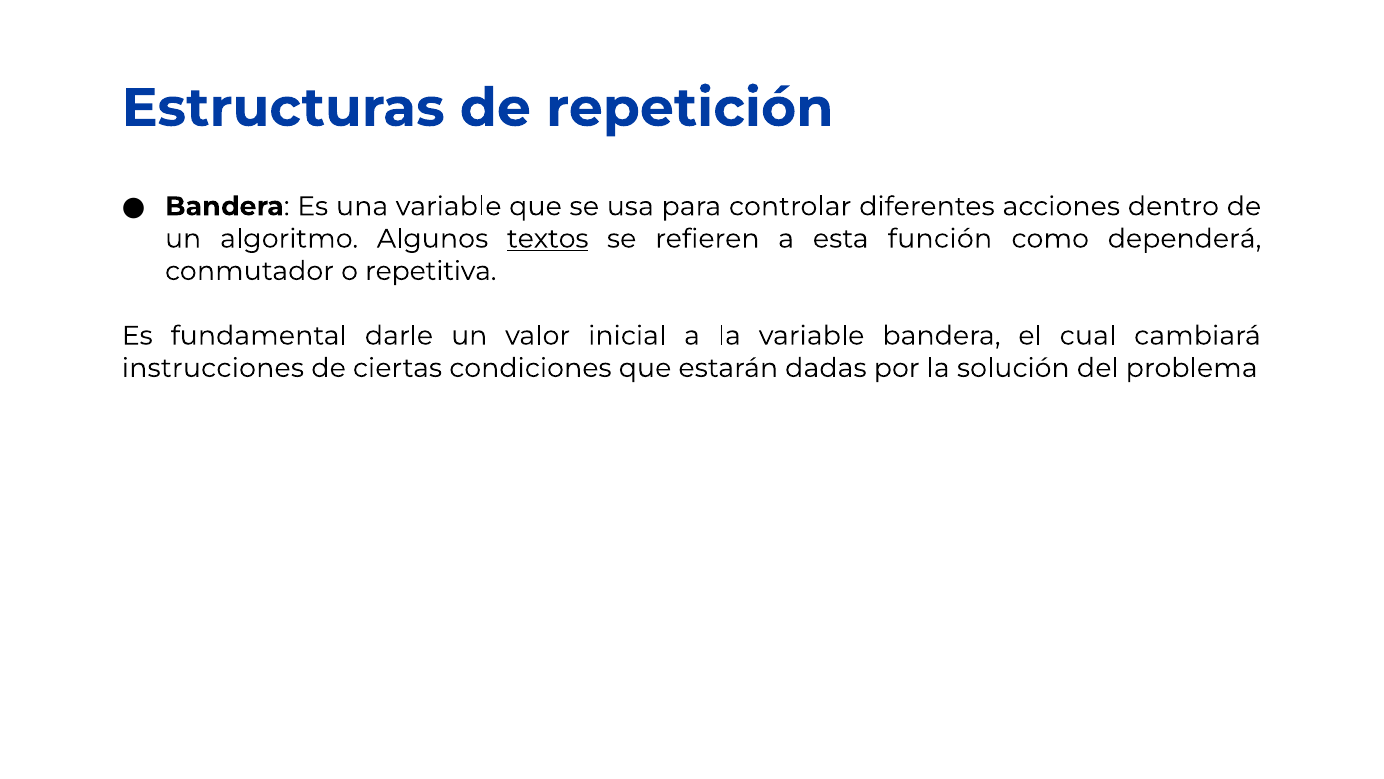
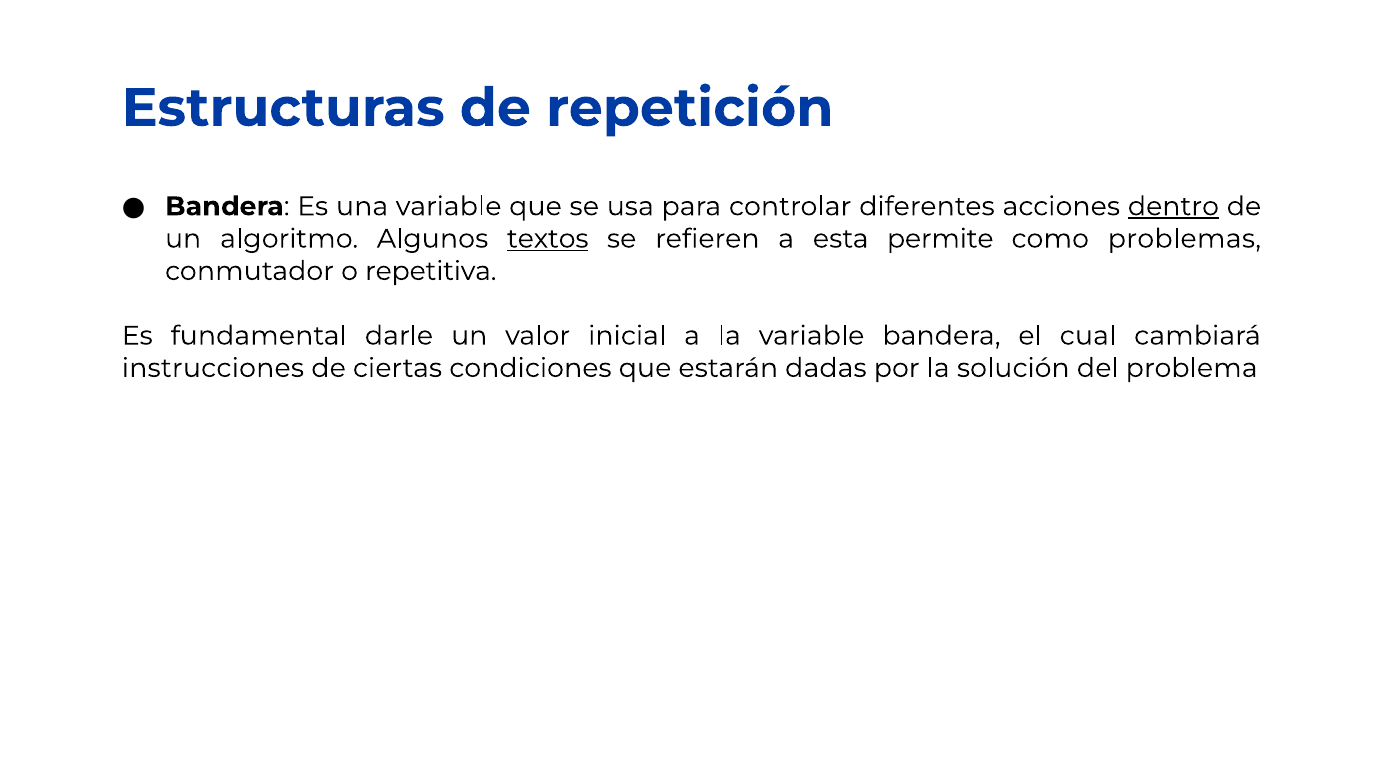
dentro underline: none -> present
función: función -> permite
dependerá: dependerá -> problemas
